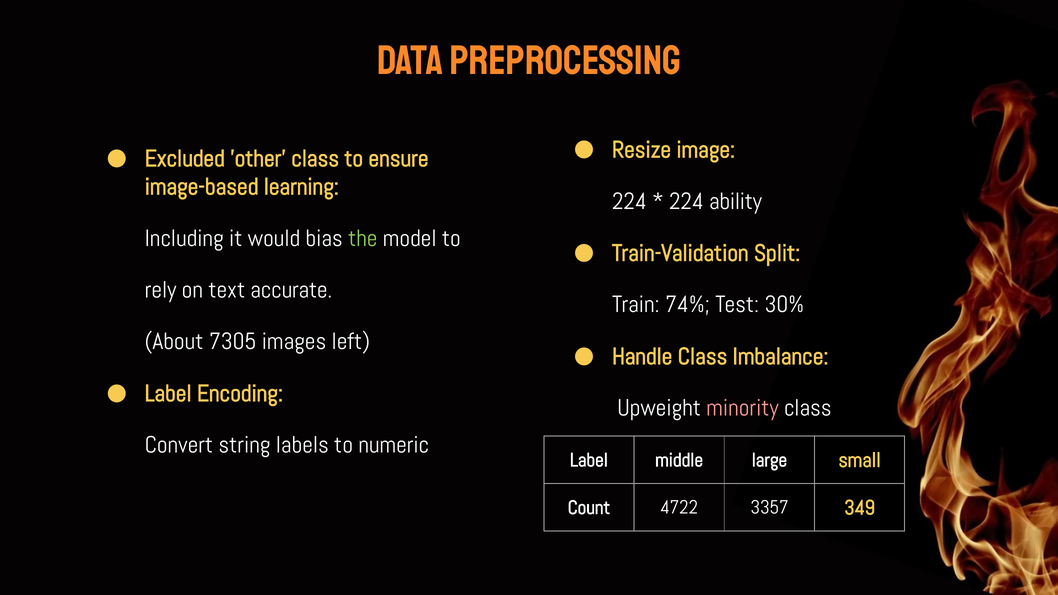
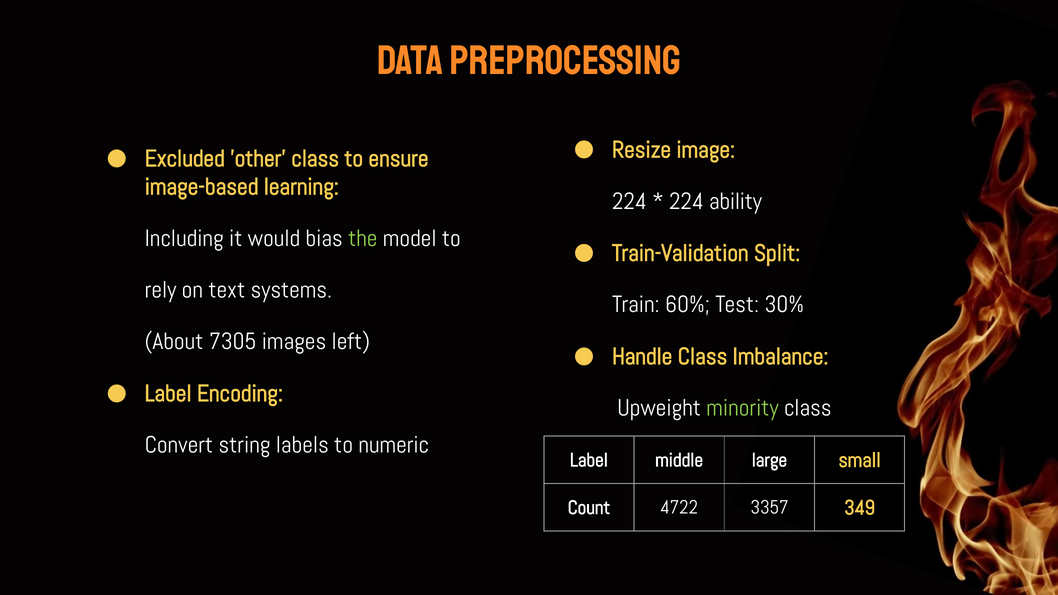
accurate: accurate -> systems
74%: 74% -> 60%
minority colour: pink -> light green
